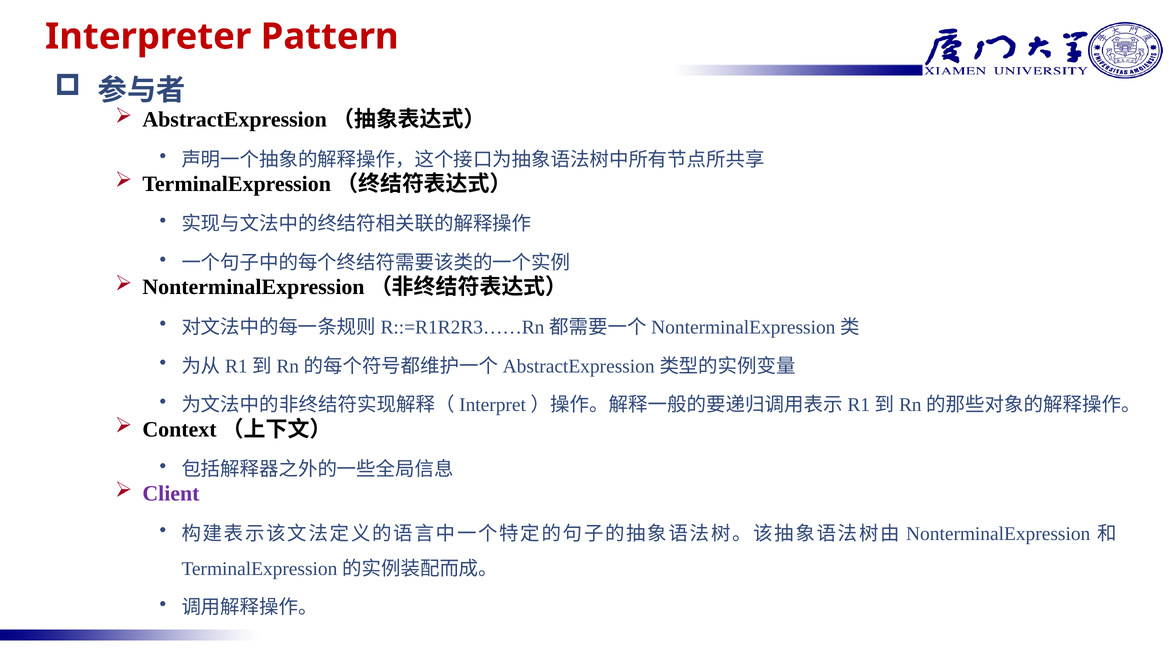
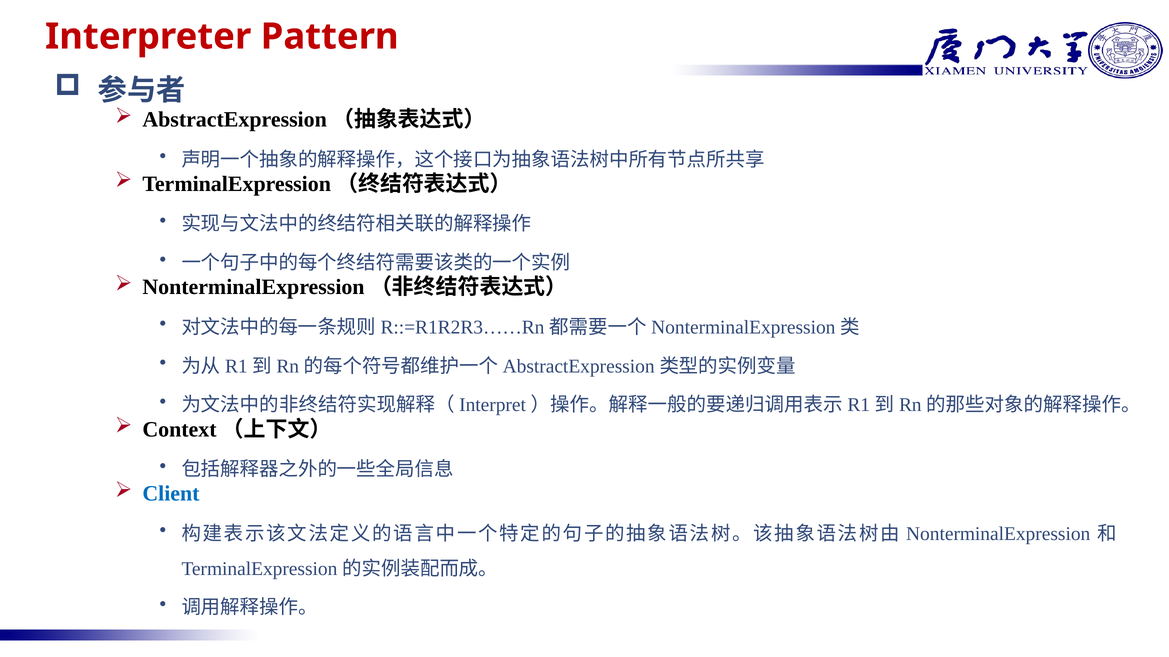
Client colour: purple -> blue
